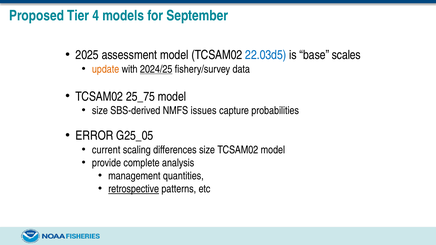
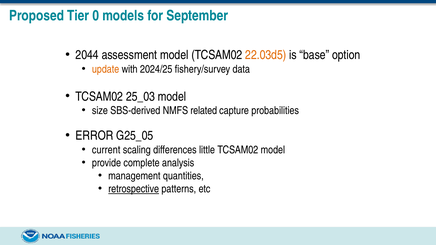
4: 4 -> 0
2025: 2025 -> 2044
22.03d5 colour: blue -> orange
scales: scales -> option
2024/25 underline: present -> none
25_75: 25_75 -> 25_03
issues: issues -> related
differences size: size -> little
